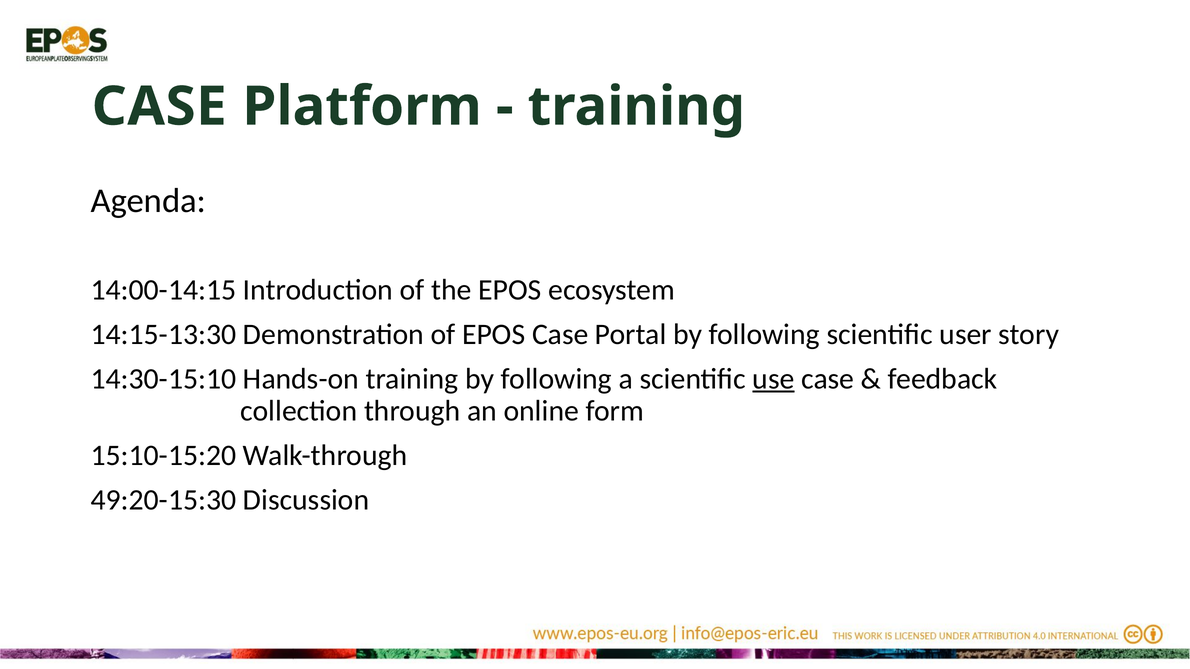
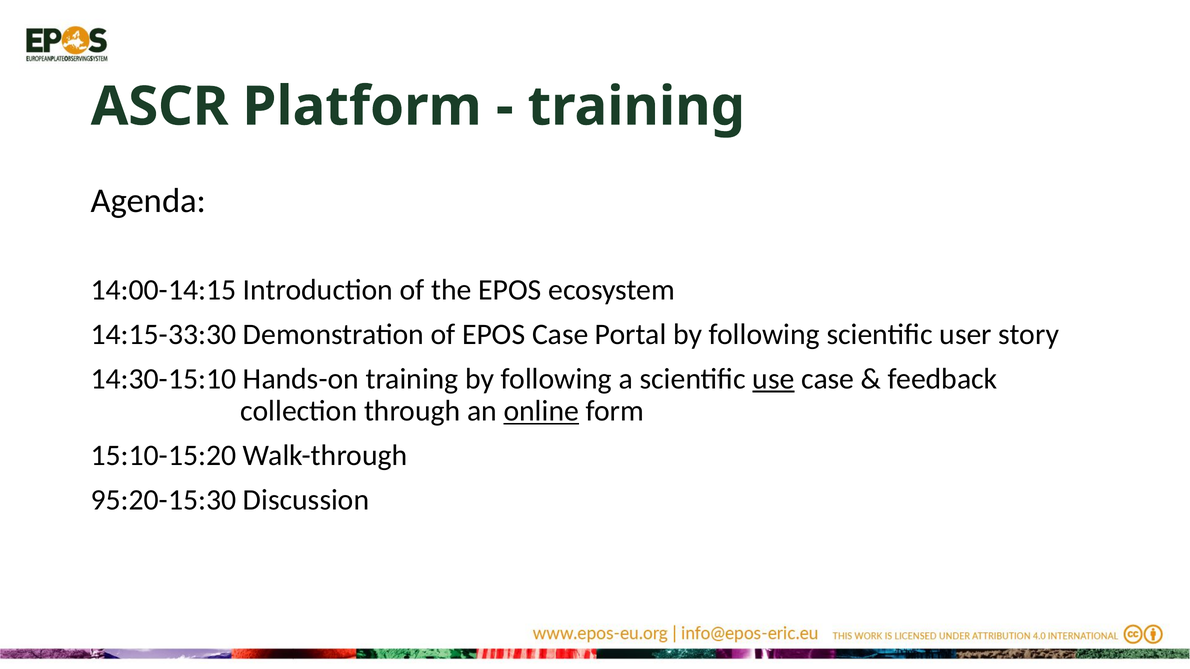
CASE at (159, 107): CASE -> ASCR
14:15-13:30: 14:15-13:30 -> 14:15-33:30
online underline: none -> present
49:20-15:30: 49:20-15:30 -> 95:20-15:30
